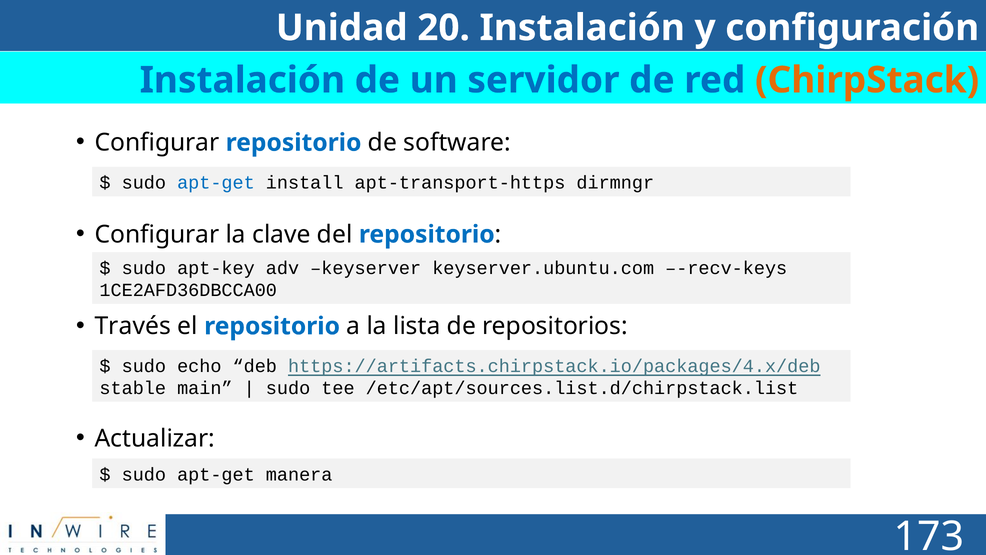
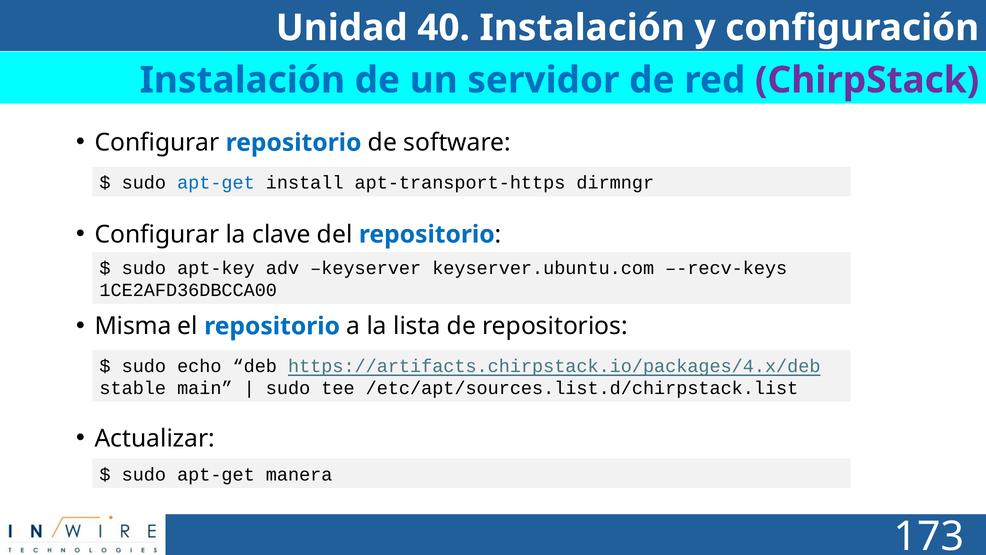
20: 20 -> 40
ChirpStack colour: orange -> purple
Través: Través -> Misma
